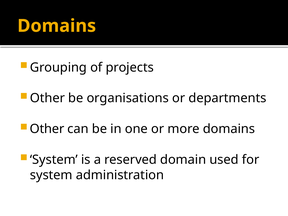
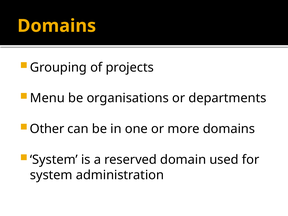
Other at (47, 98): Other -> Menu
